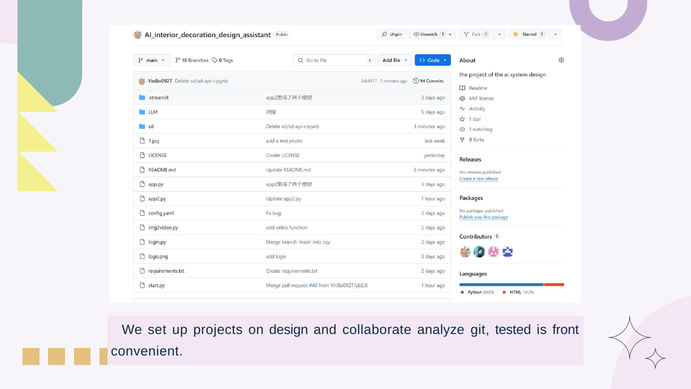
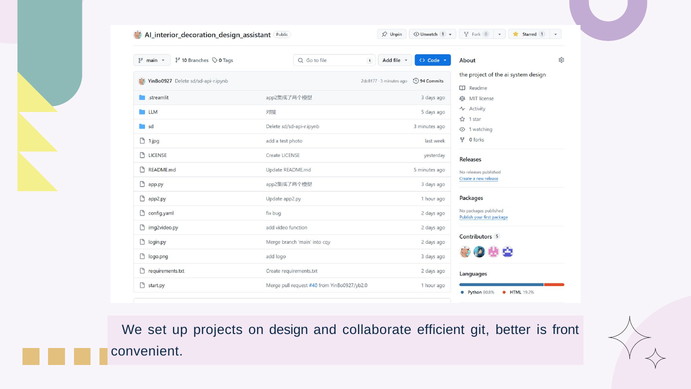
analyze: analyze -> efficient
tested: tested -> better
